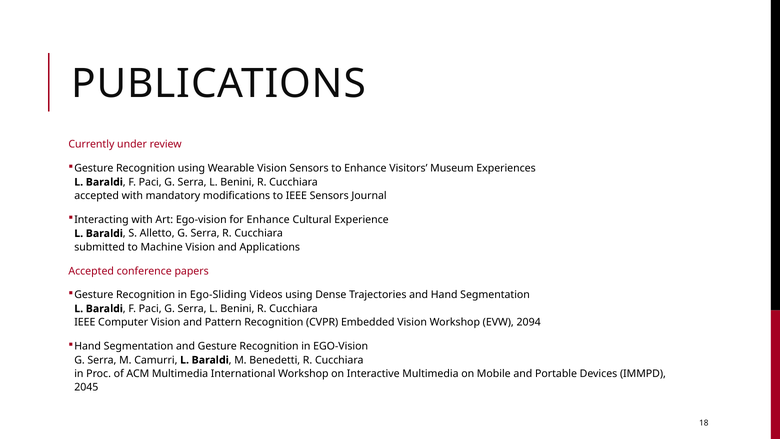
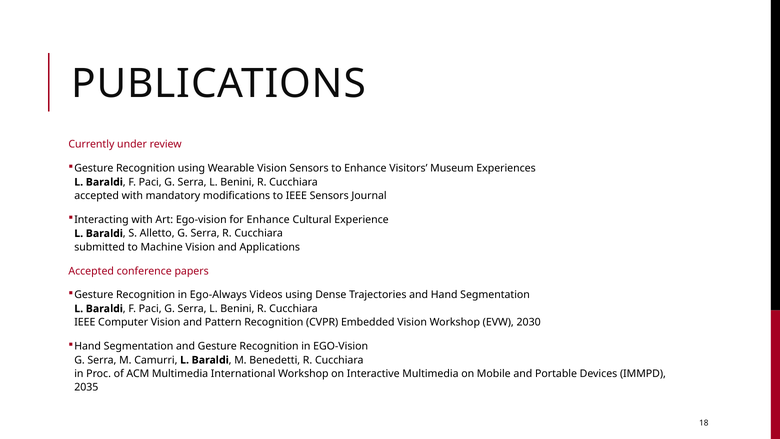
Ego-Sliding: Ego-Sliding -> Ego-Always
2094: 2094 -> 2030
2045: 2045 -> 2035
